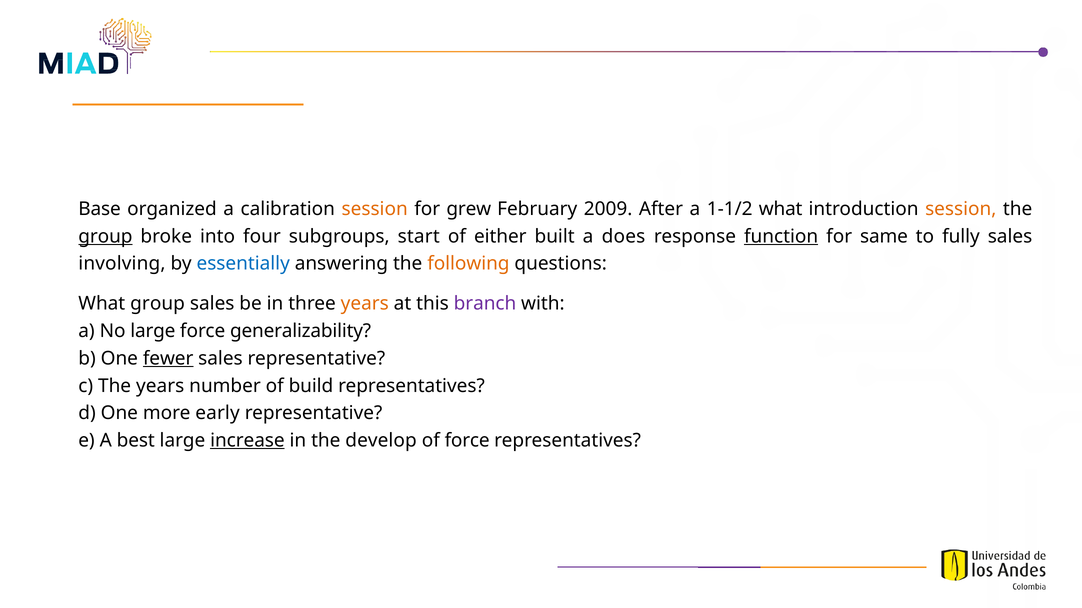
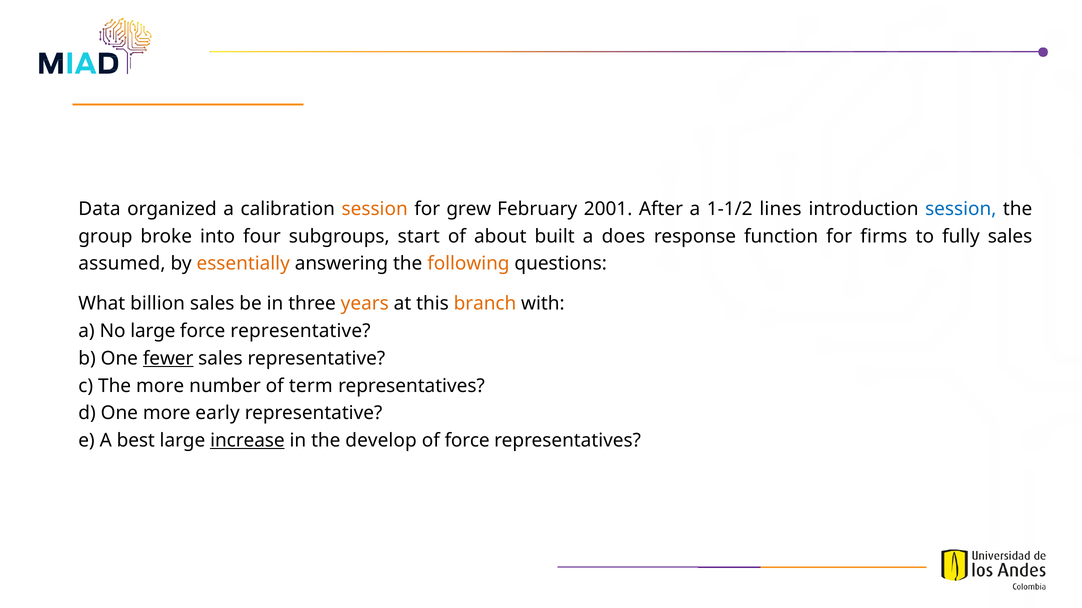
Base: Base -> Data
2009: 2009 -> 2001
1-1/2 what: what -> lines
session at (961, 209) colour: orange -> blue
group at (105, 236) underline: present -> none
either: either -> about
function underline: present -> none
same: same -> firms
involving: involving -> assumed
essentially colour: blue -> orange
What group: group -> billion
branch colour: purple -> orange
force generalizability: generalizability -> representative
The years: years -> more
build: build -> term
